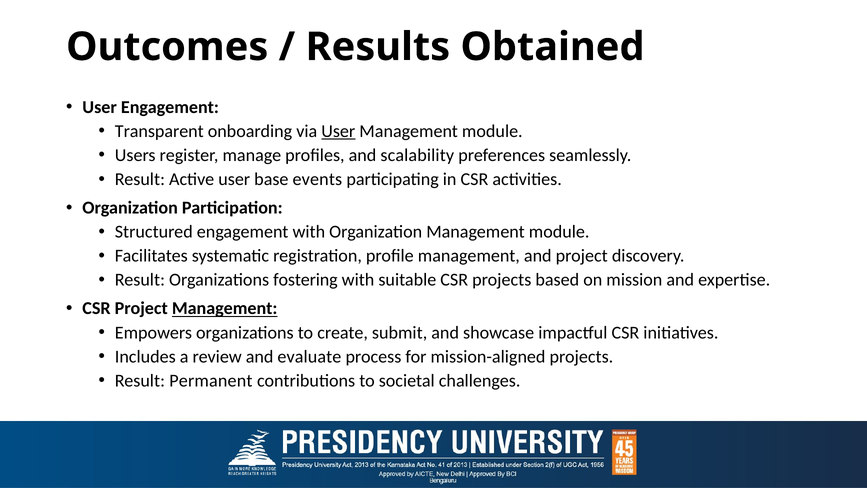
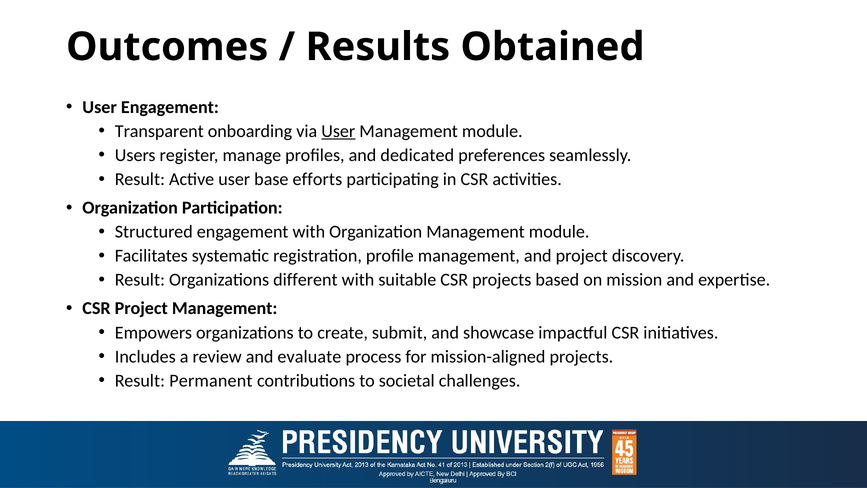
scalability: scalability -> dedicated
events: events -> efforts
fostering: fostering -> different
Management at (225, 308) underline: present -> none
